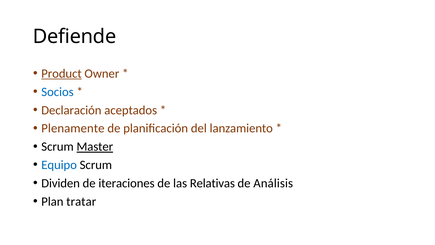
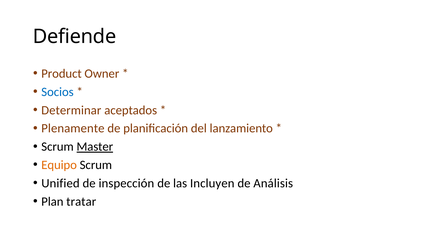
Product underline: present -> none
Declaración: Declaración -> Determinar
Equipo colour: blue -> orange
Dividen: Dividen -> Unified
iteraciones: iteraciones -> inspección
Relativas: Relativas -> Incluyen
